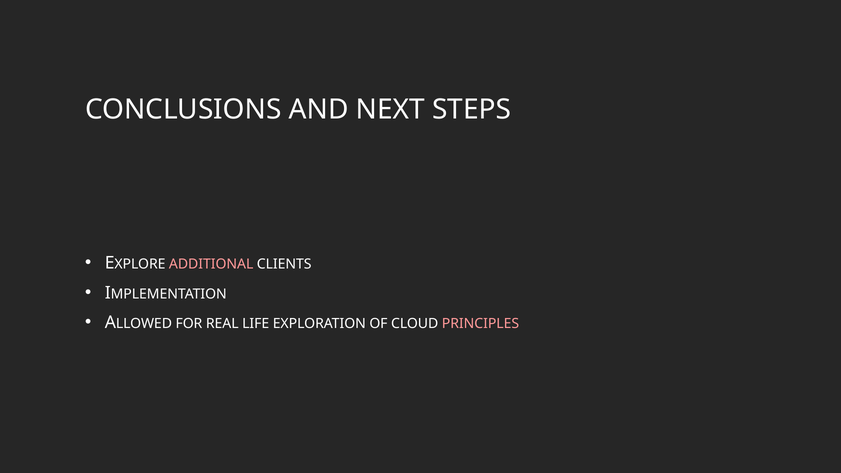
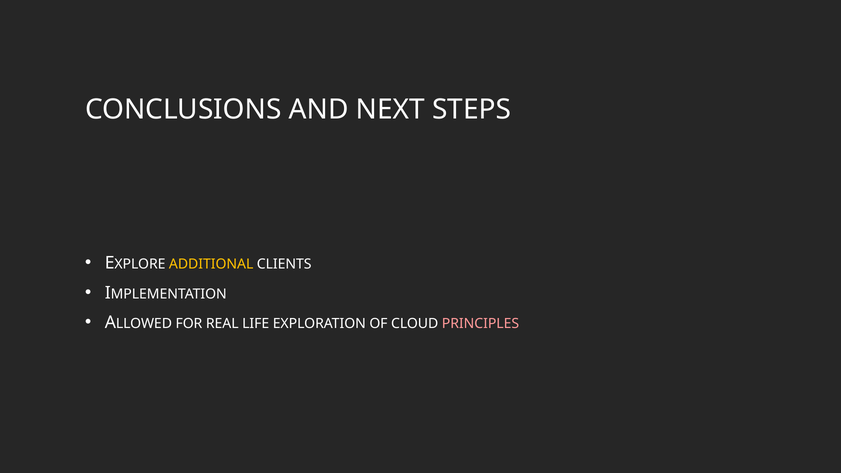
ADDITIONAL colour: pink -> yellow
